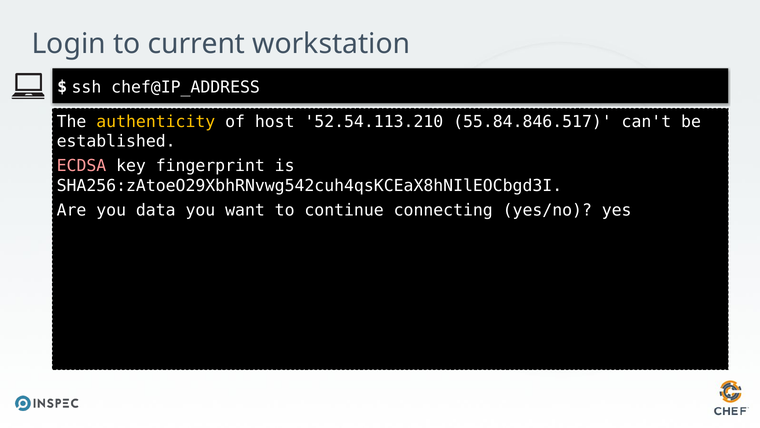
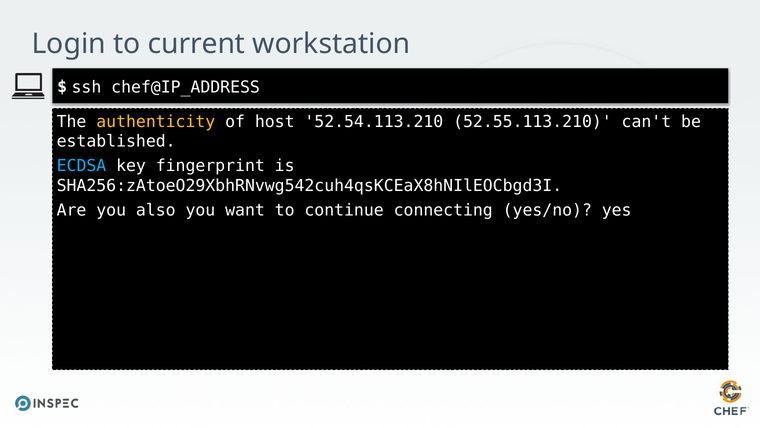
55.84.846.517: 55.84.846.517 -> 52.55.113.210
ECDSA colour: pink -> light blue
data: data -> also
